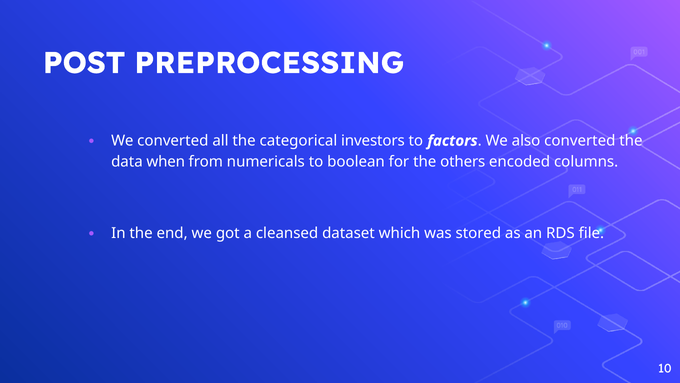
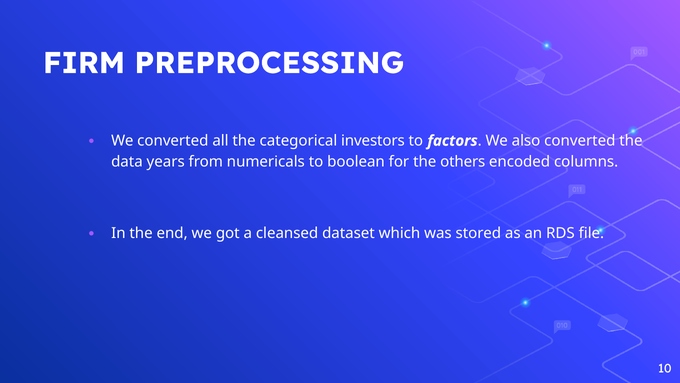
POST: POST -> FIRM
when: when -> years
